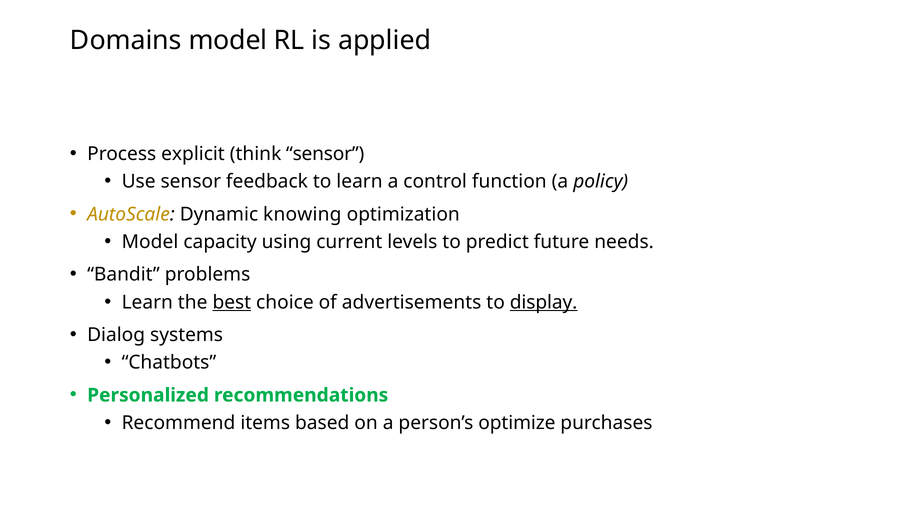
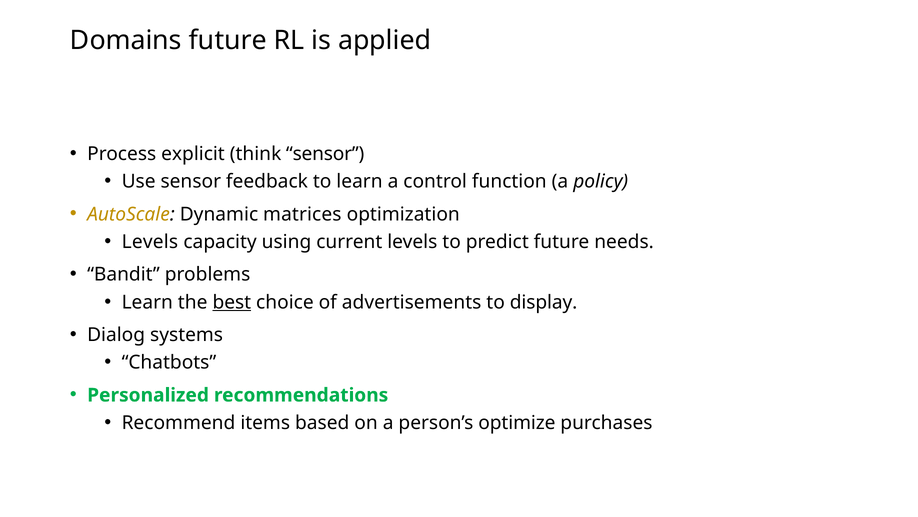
Domains model: model -> future
knowing: knowing -> matrices
Model at (150, 242): Model -> Levels
display underline: present -> none
